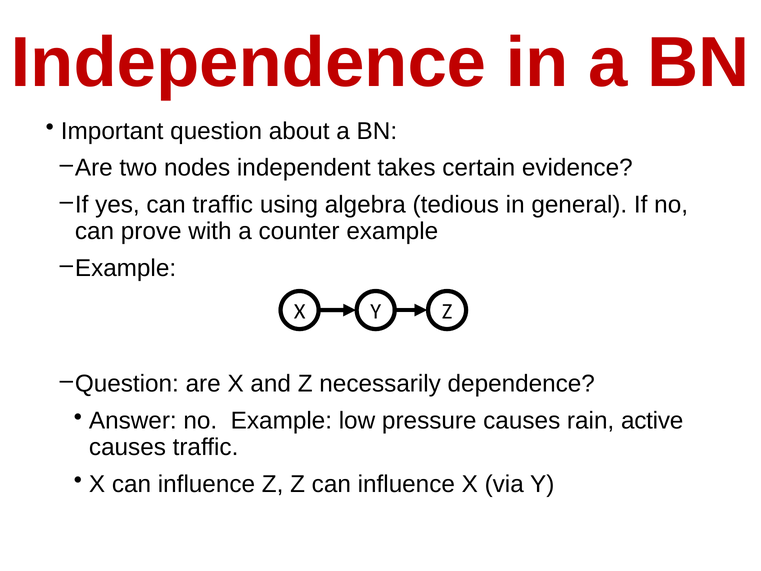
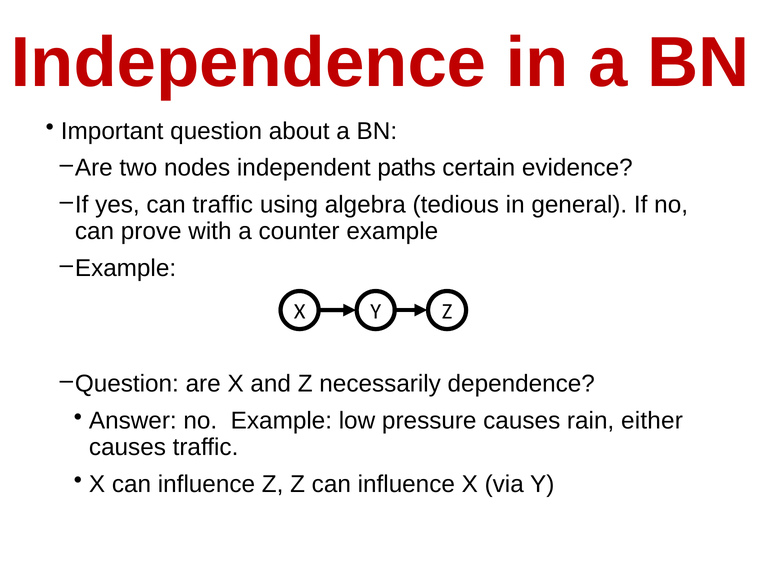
takes: takes -> paths
active: active -> either
